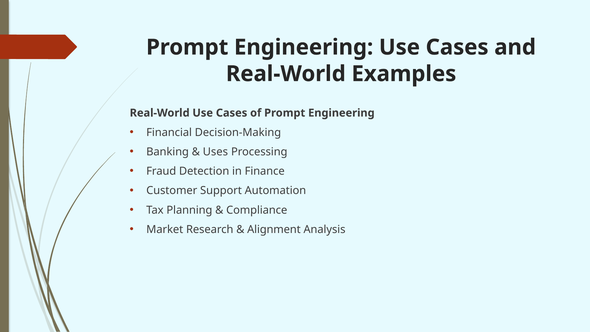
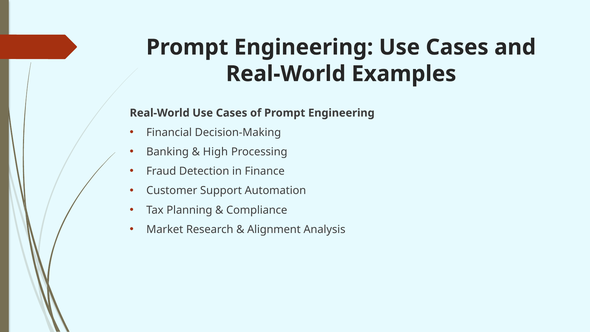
Uses: Uses -> High
